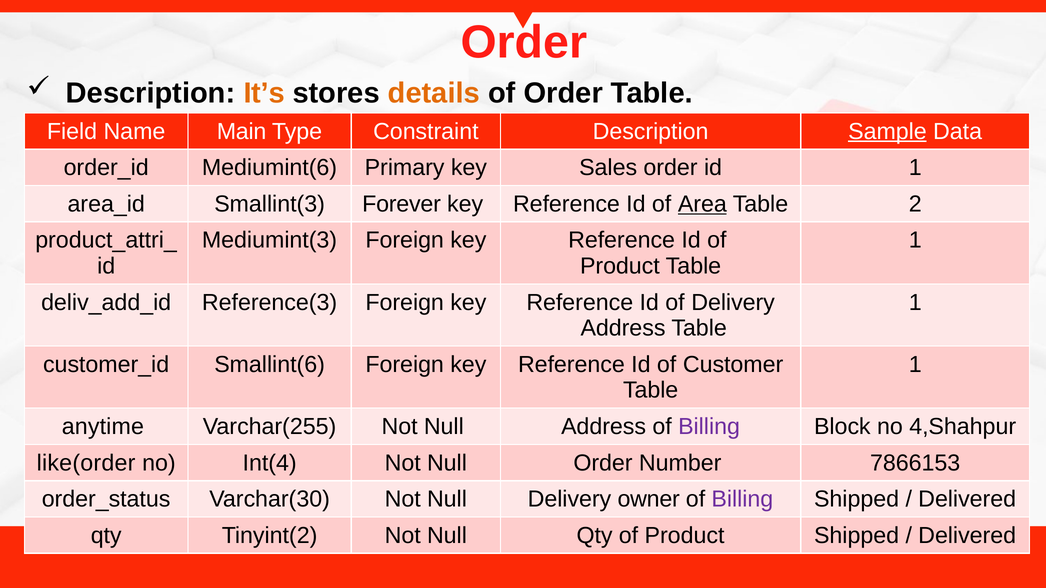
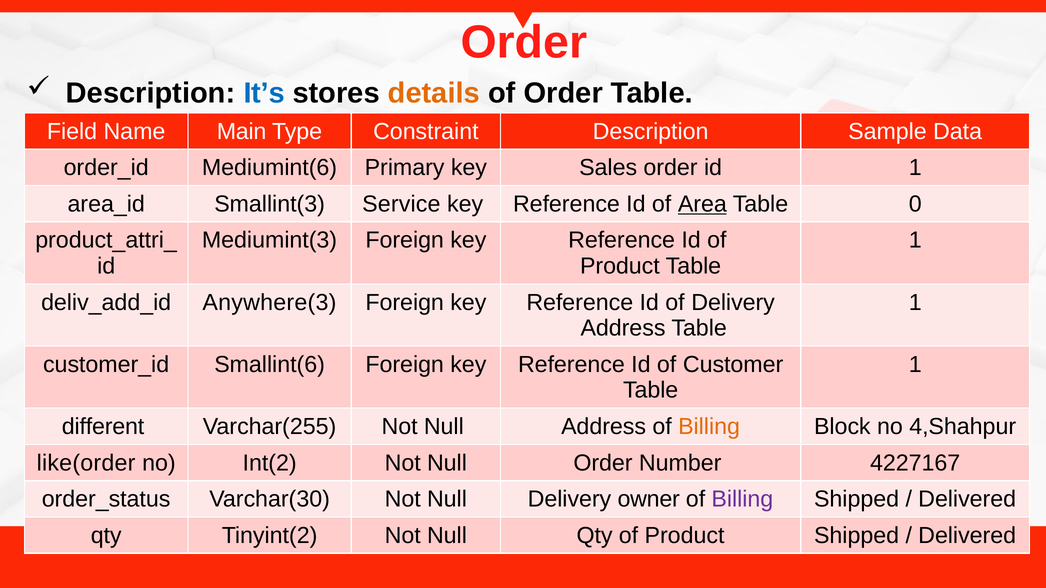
It’s colour: orange -> blue
Sample underline: present -> none
Forever: Forever -> Service
2: 2 -> 0
Reference(3: Reference(3 -> Anywhere(3
anytime: anytime -> different
Billing at (709, 427) colour: purple -> orange
Int(4: Int(4 -> Int(2
7866153: 7866153 -> 4227167
